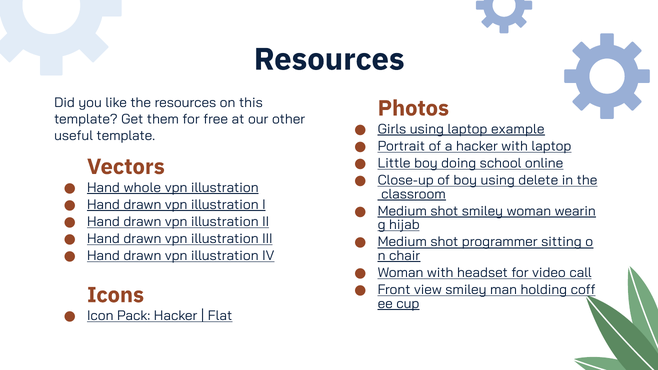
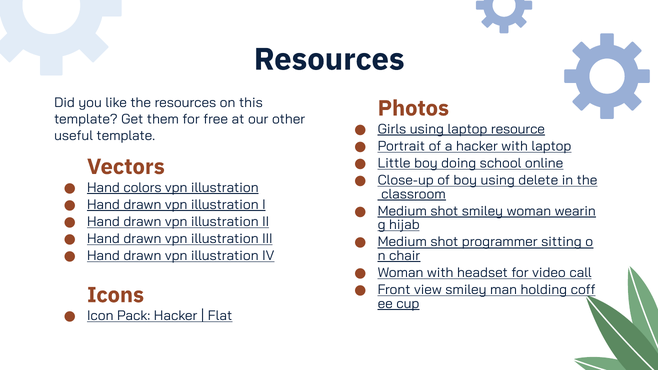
example: example -> resource
whole: whole -> colors
